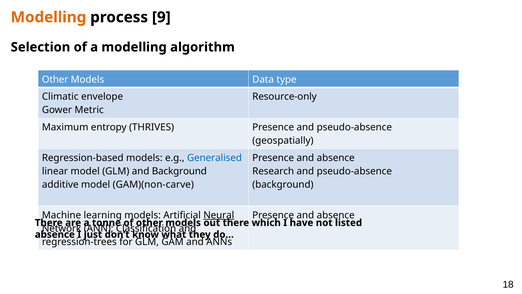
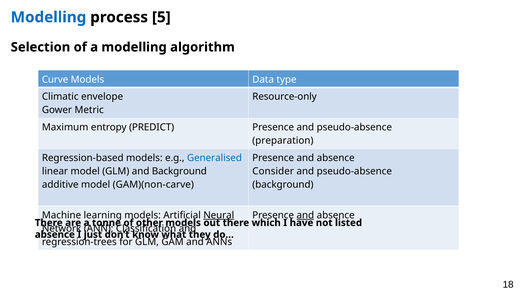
Modelling at (48, 17) colour: orange -> blue
9: 9 -> 5
Other at (55, 79): Other -> Curve
THRIVES: THRIVES -> PREDICT
geospatially: geospatially -> preparation
Research: Research -> Consider
and at (305, 215) underline: none -> present
